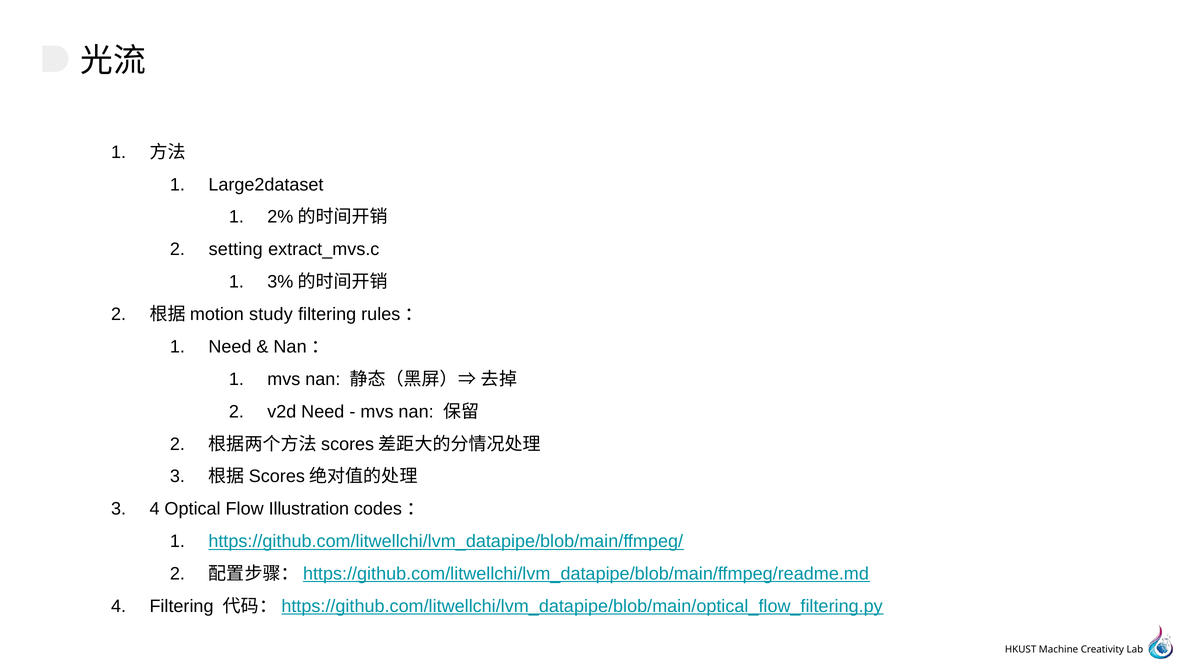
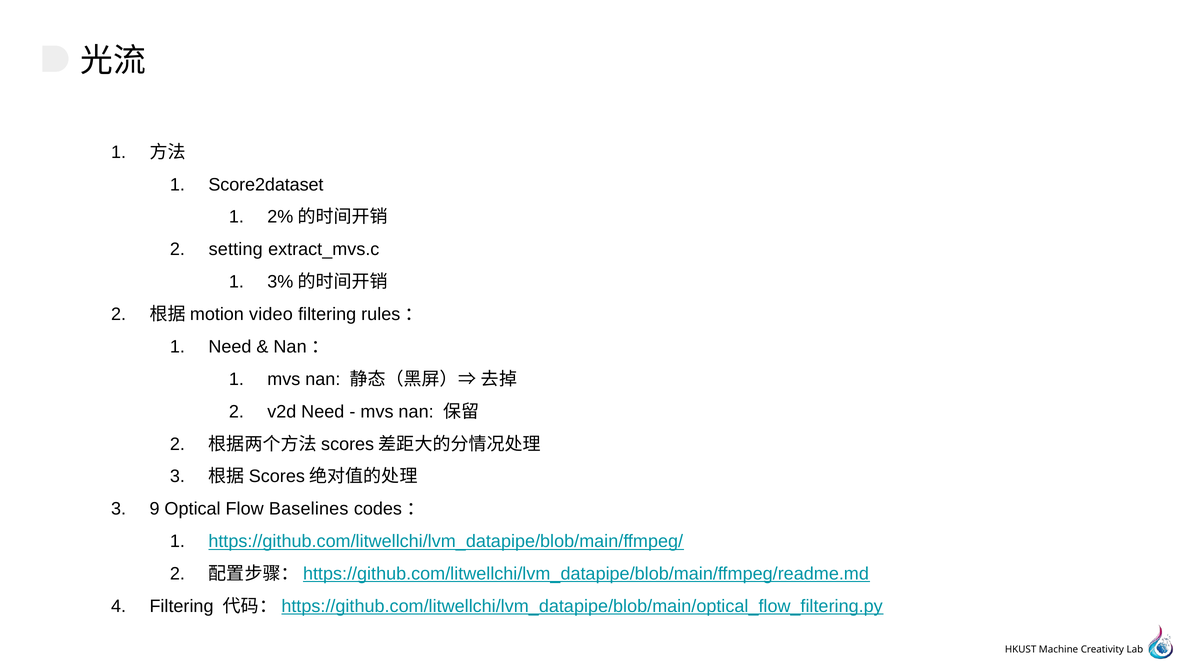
Large2dataset: Large2dataset -> Score2dataset
study: study -> video
4 at (155, 509): 4 -> 9
Illustration: Illustration -> Baselines
